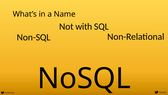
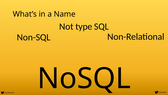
with: with -> type
